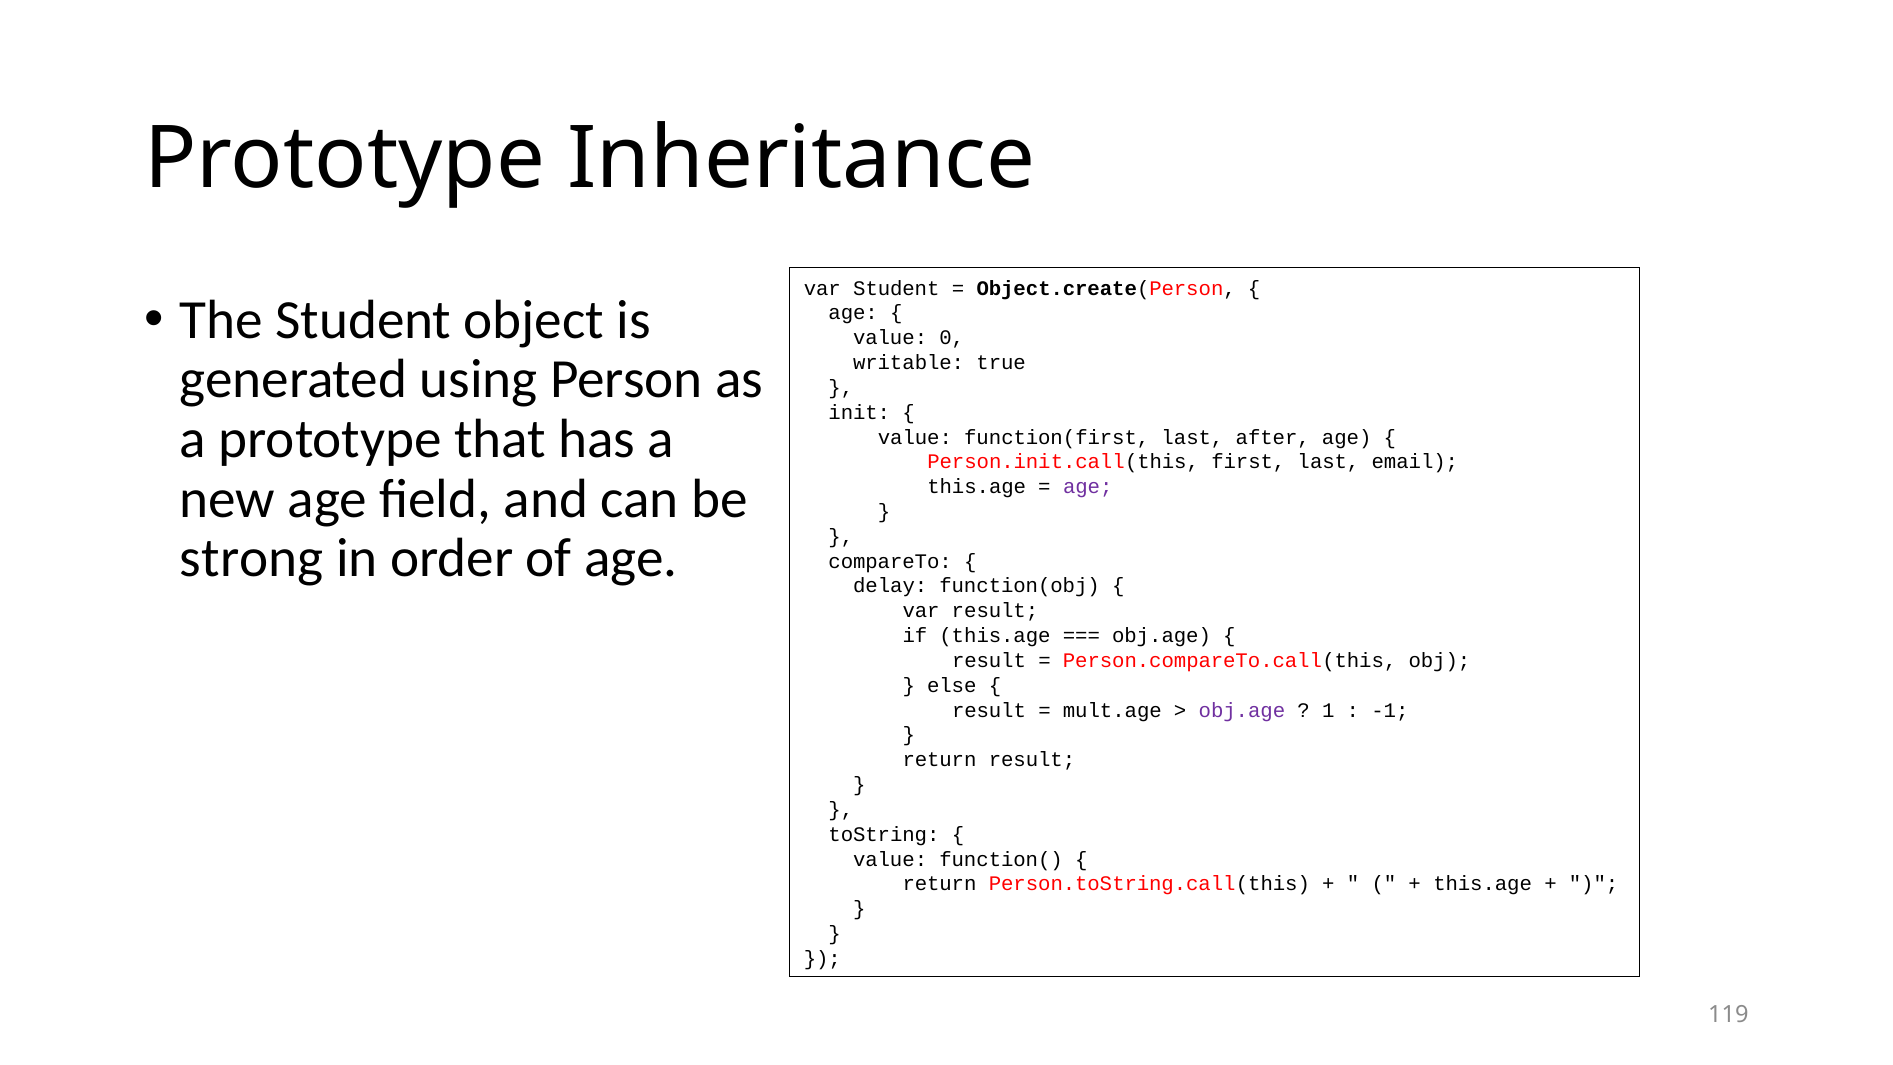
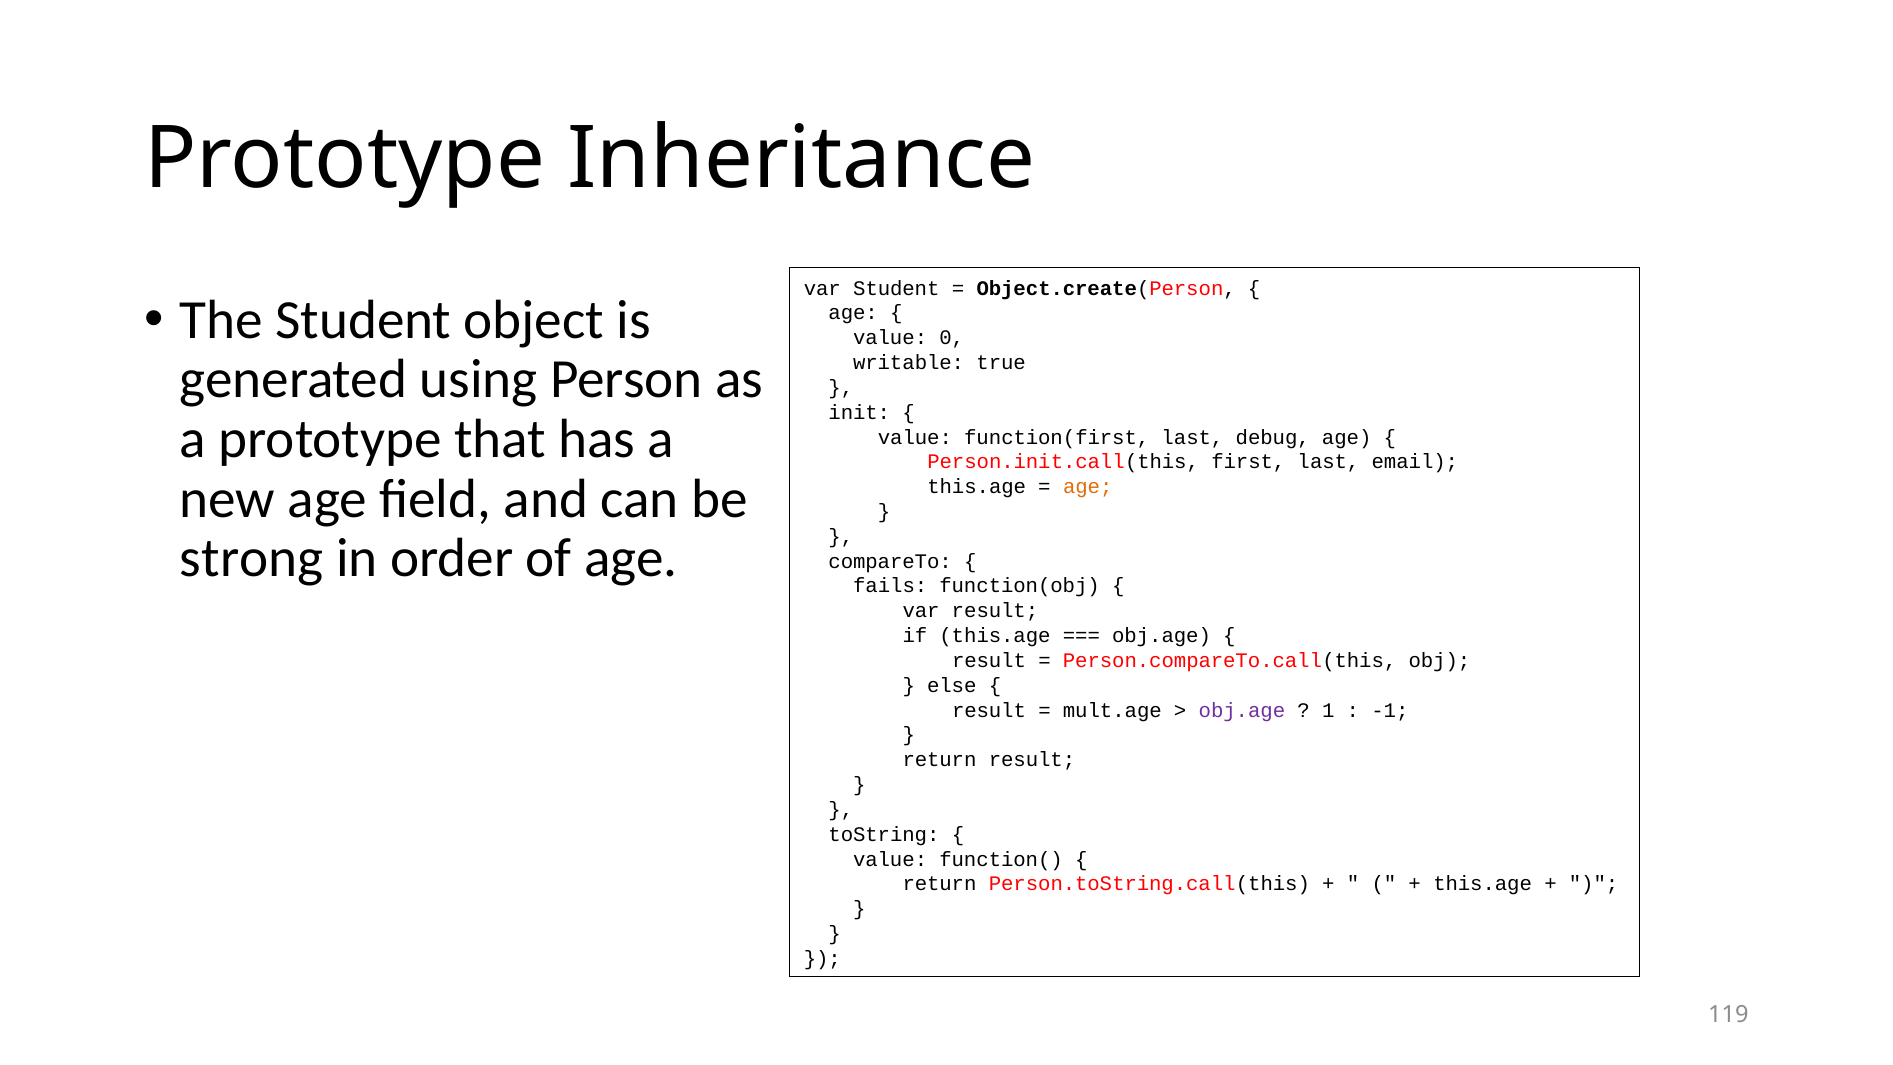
after: after -> debug
age at (1088, 487) colour: purple -> orange
delay: delay -> fails
